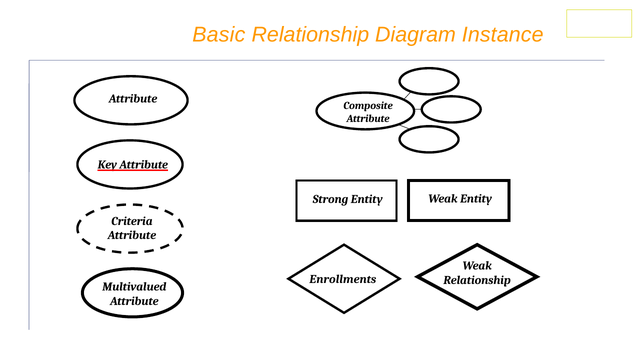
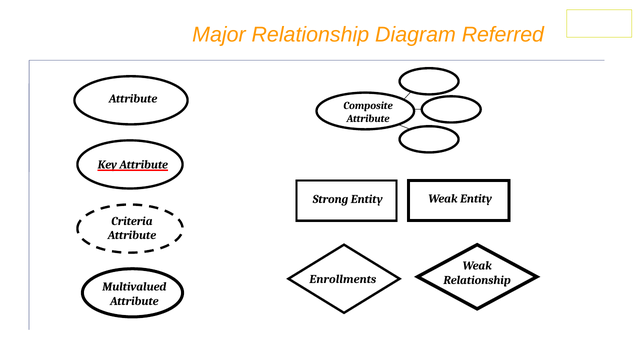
Basic: Basic -> Major
Instance: Instance -> Referred
